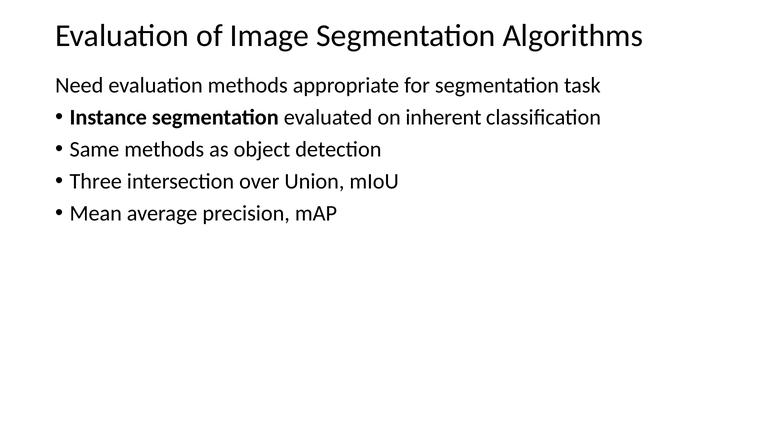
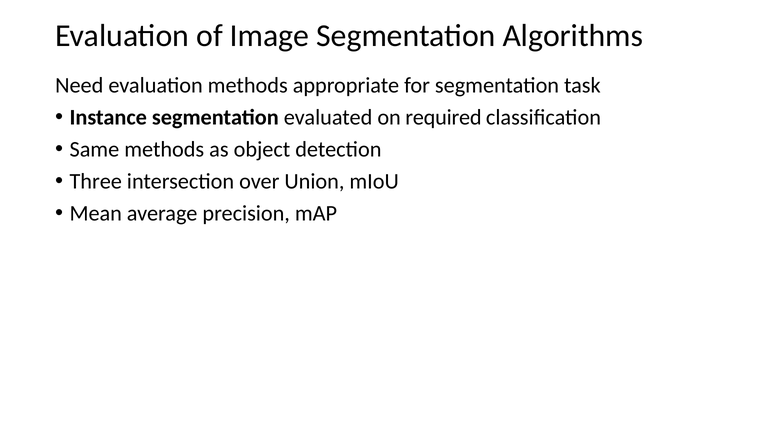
inherent: inherent -> required
